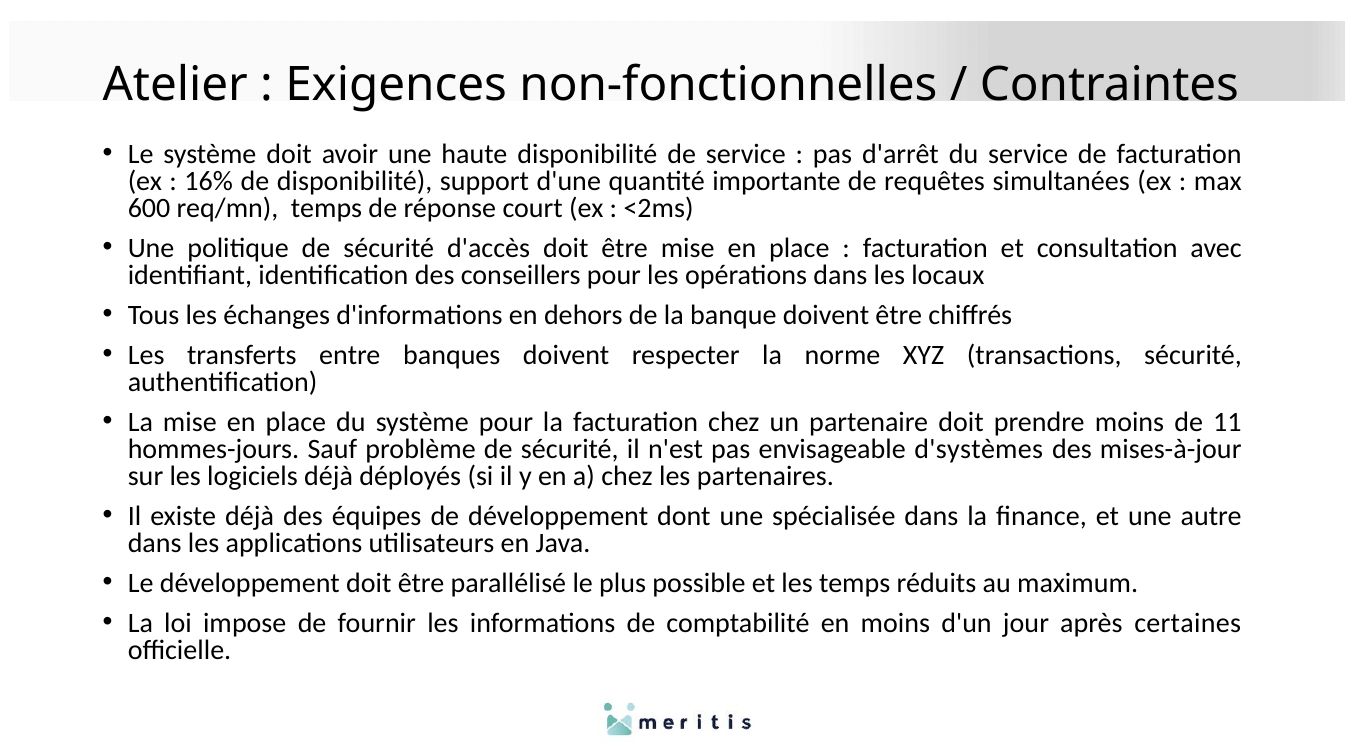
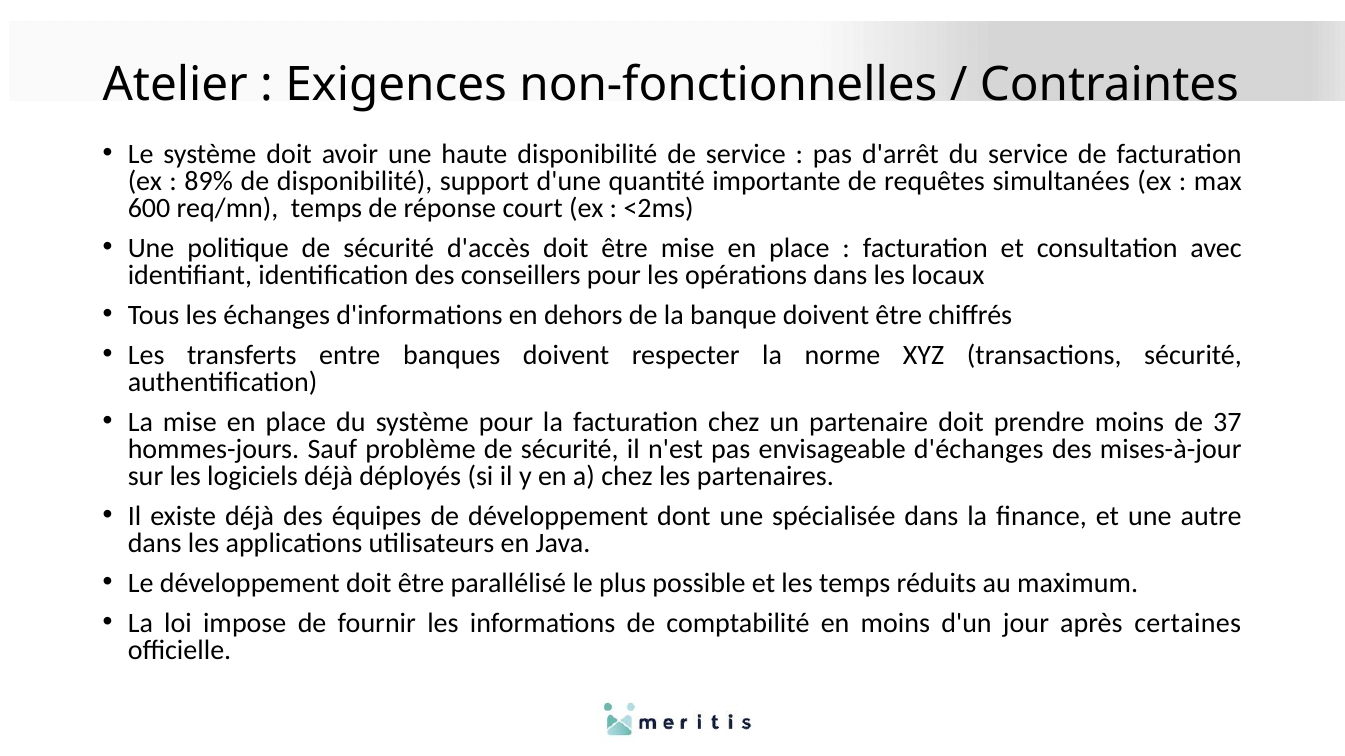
16%: 16% -> 89%
11: 11 -> 37
d'systèmes: d'systèmes -> d'échanges
